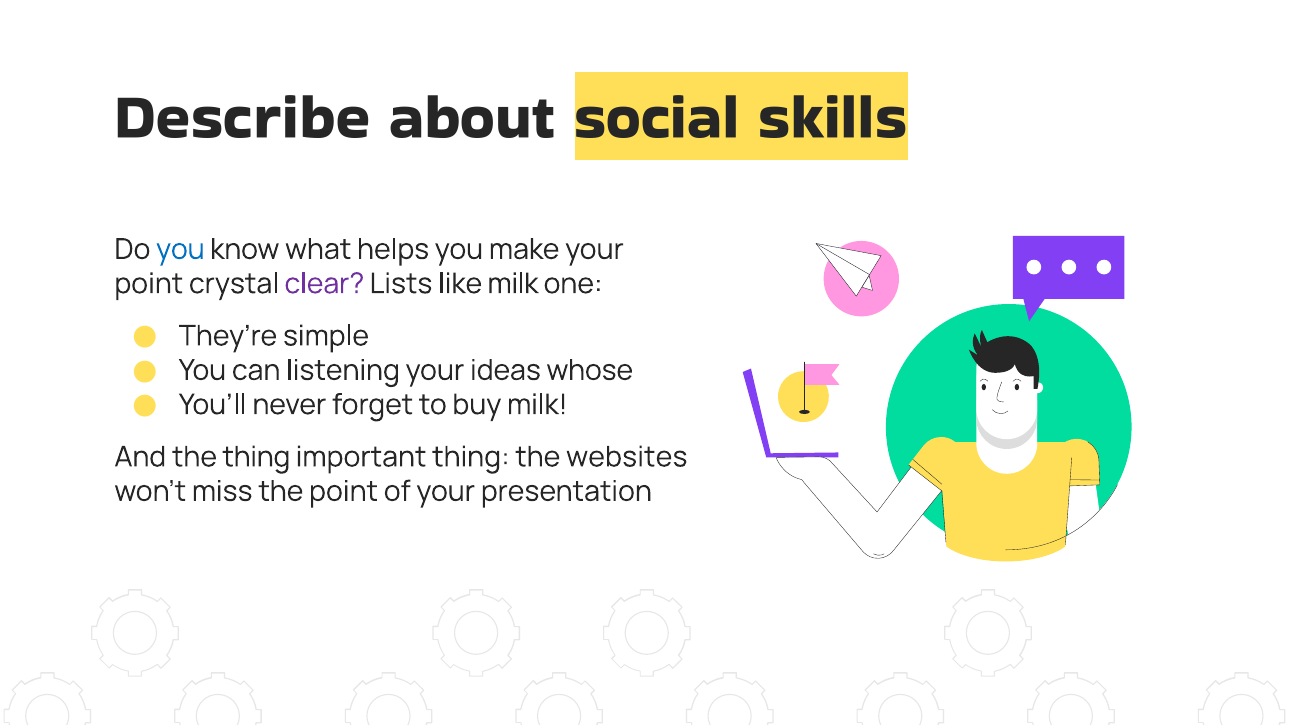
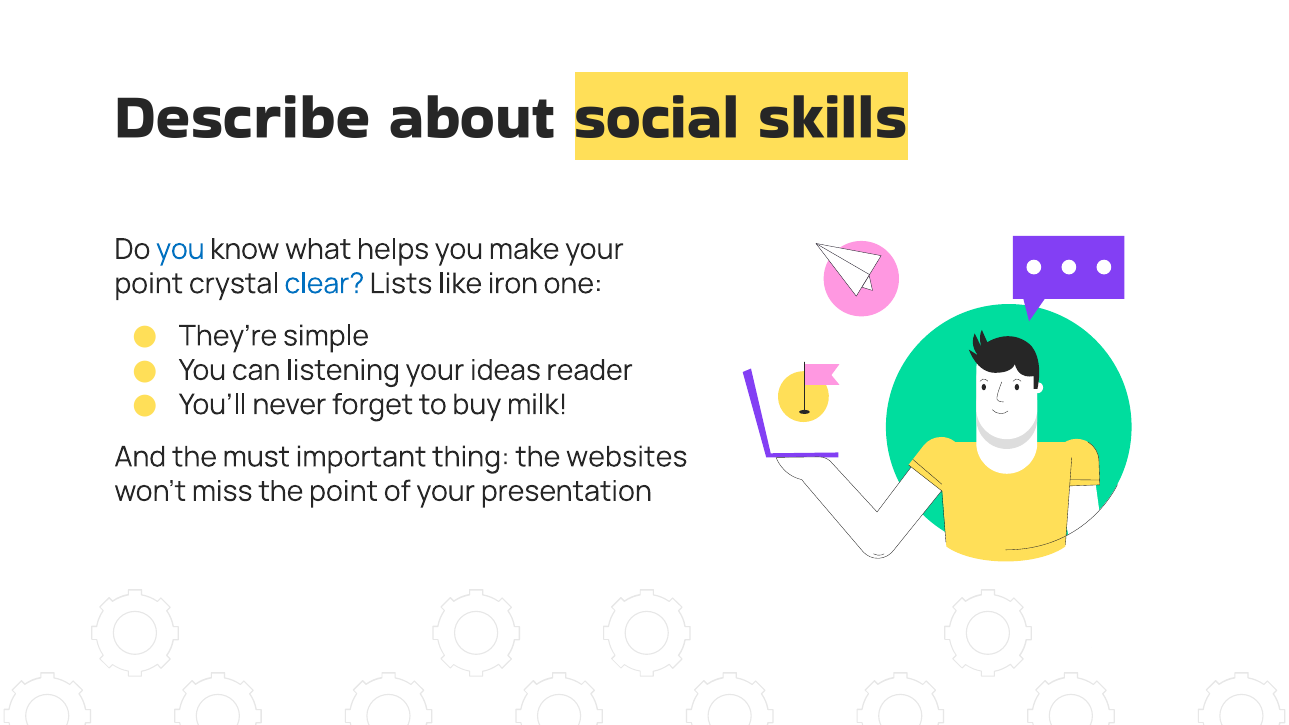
clear colour: purple -> blue
like milk: milk -> iron
whose: whose -> reader
the thing: thing -> must
